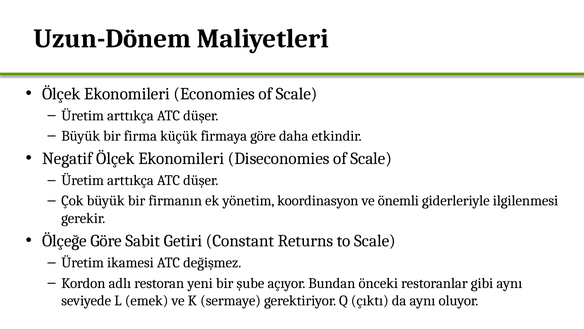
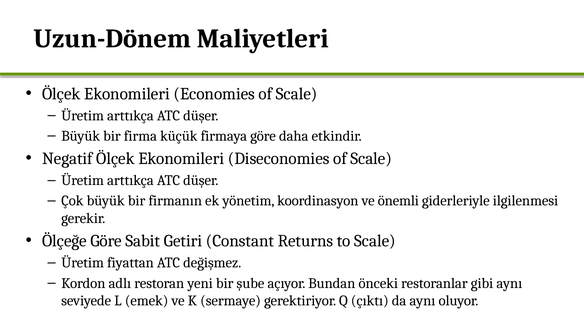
ikamesi: ikamesi -> fiyattan
